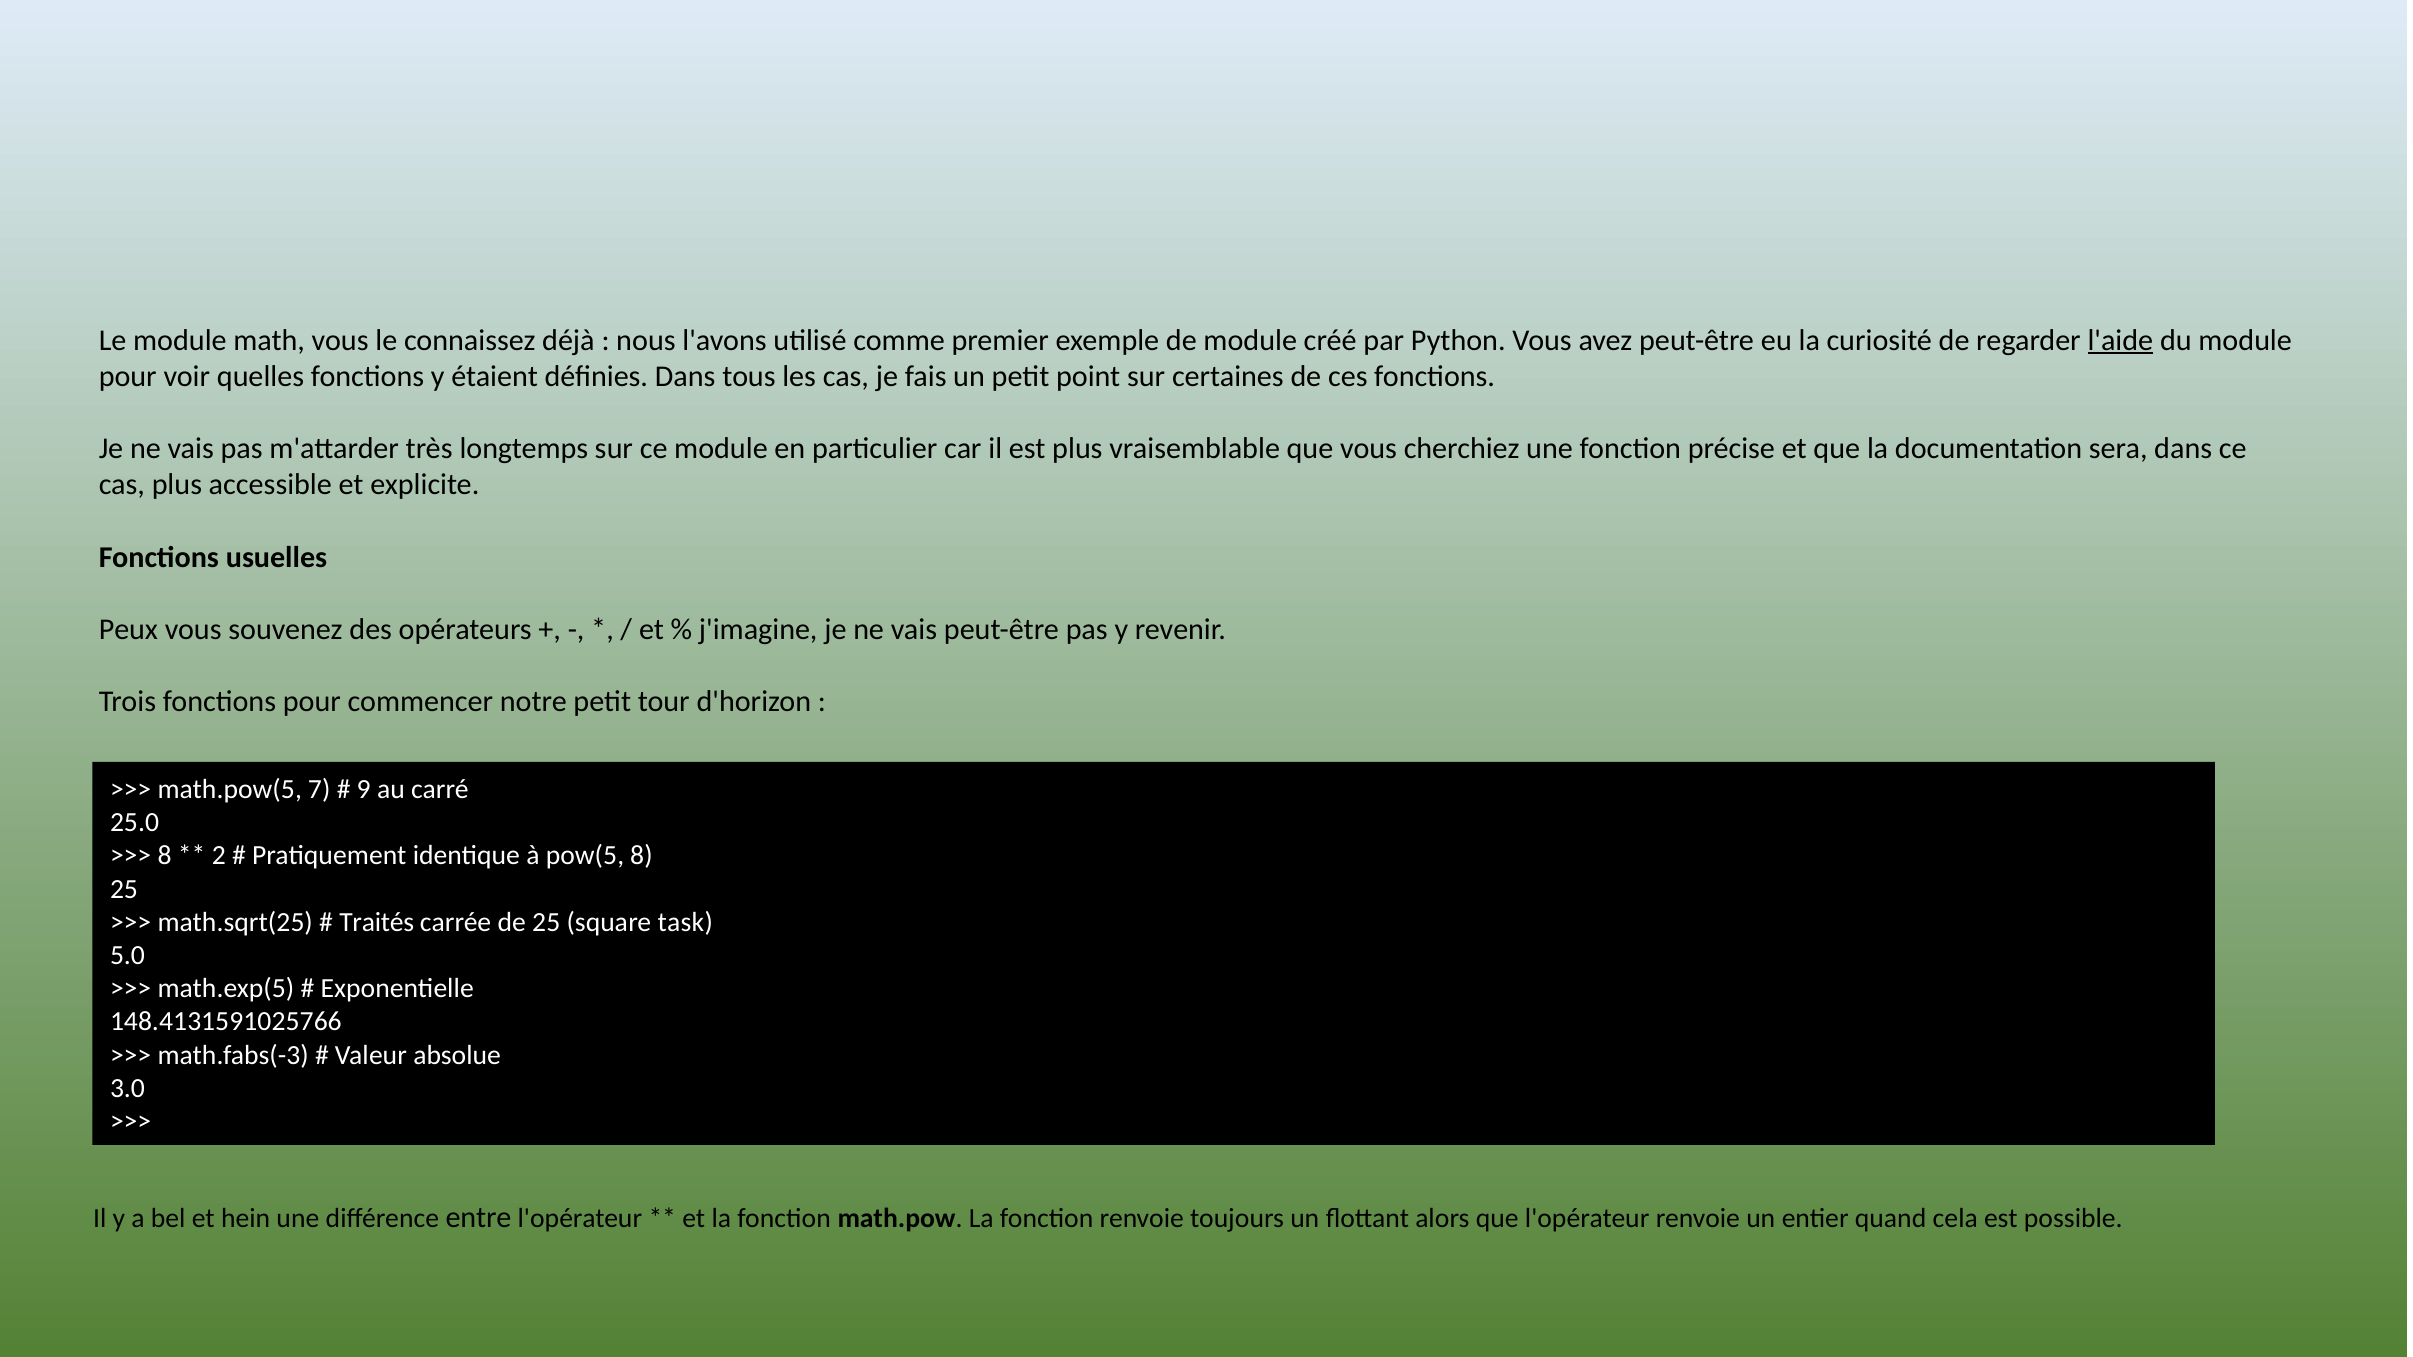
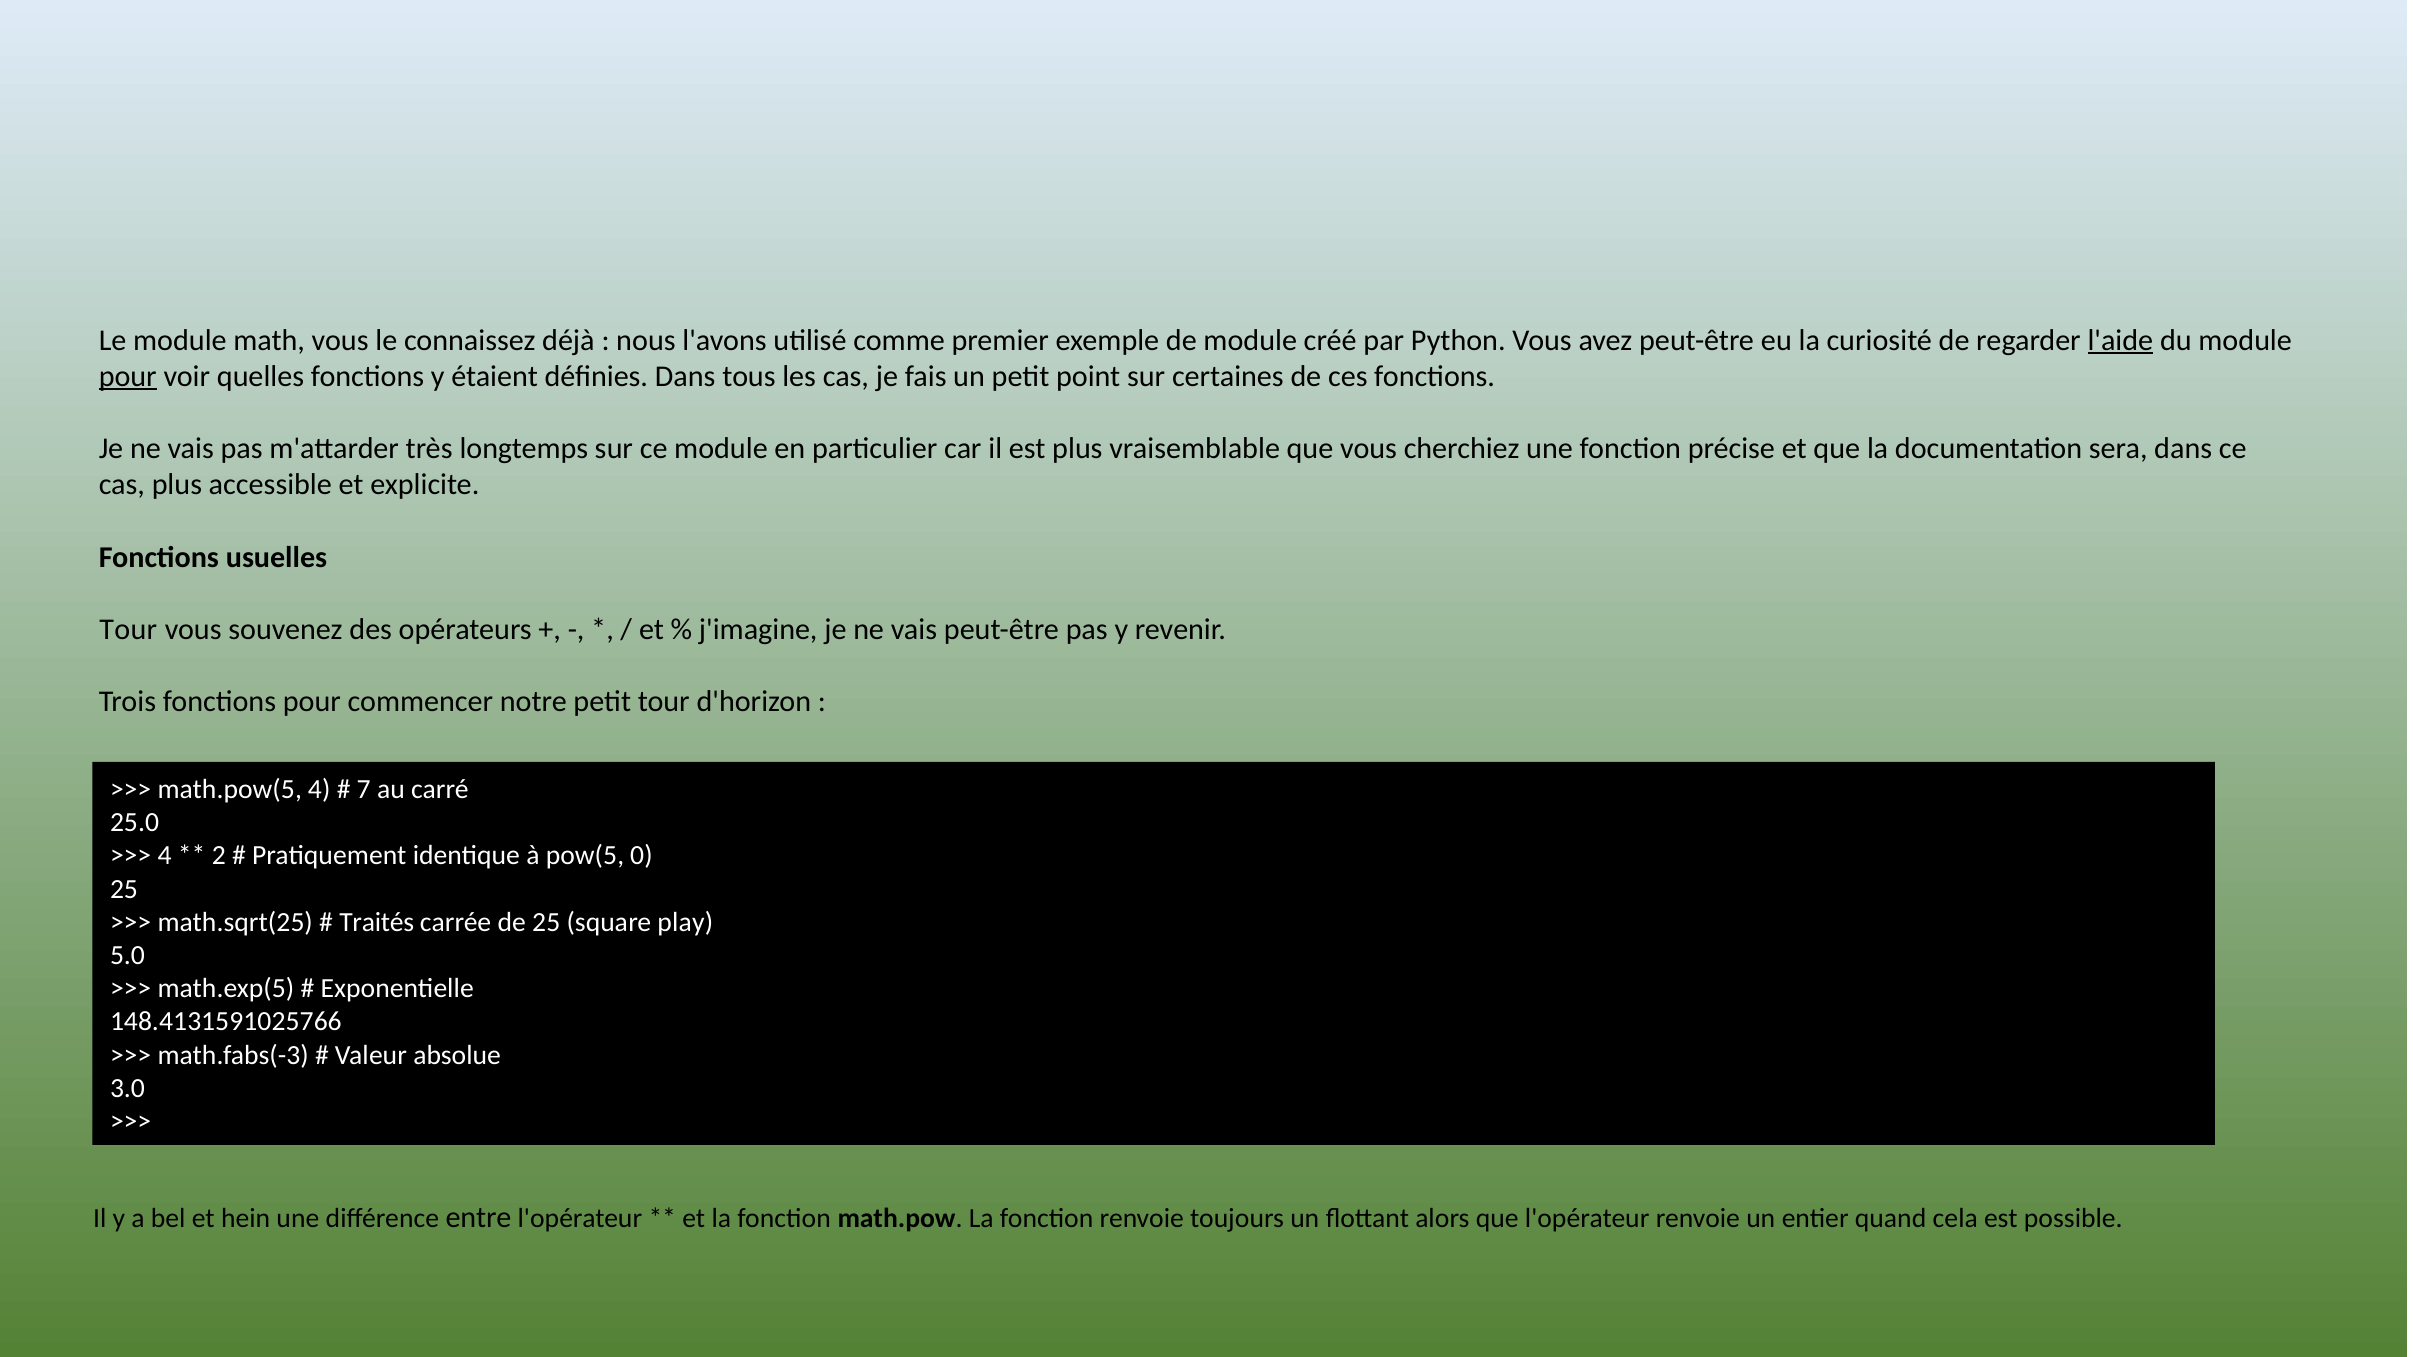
pour at (128, 376) underline: none -> present
Peux at (128, 630): Peux -> Tour
math.pow(5 7: 7 -> 4
9: 9 -> 7
8 at (165, 856): 8 -> 4
pow(5 8: 8 -> 0
task: task -> play
